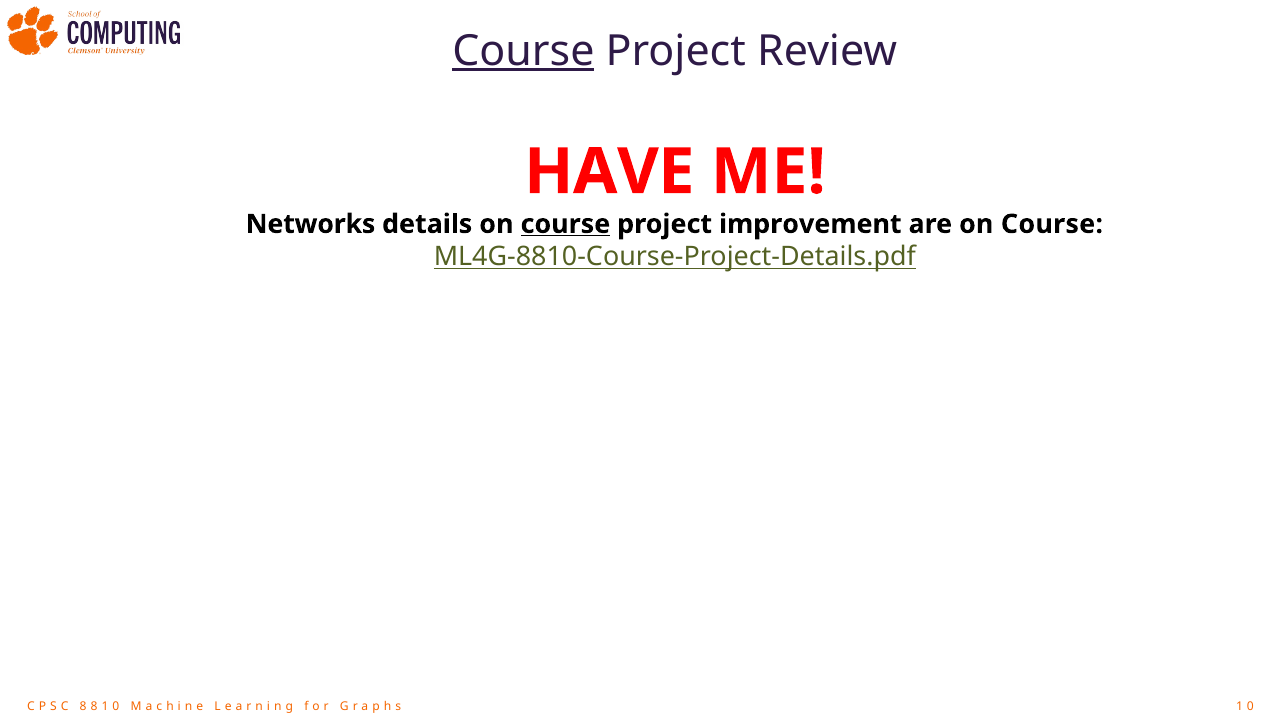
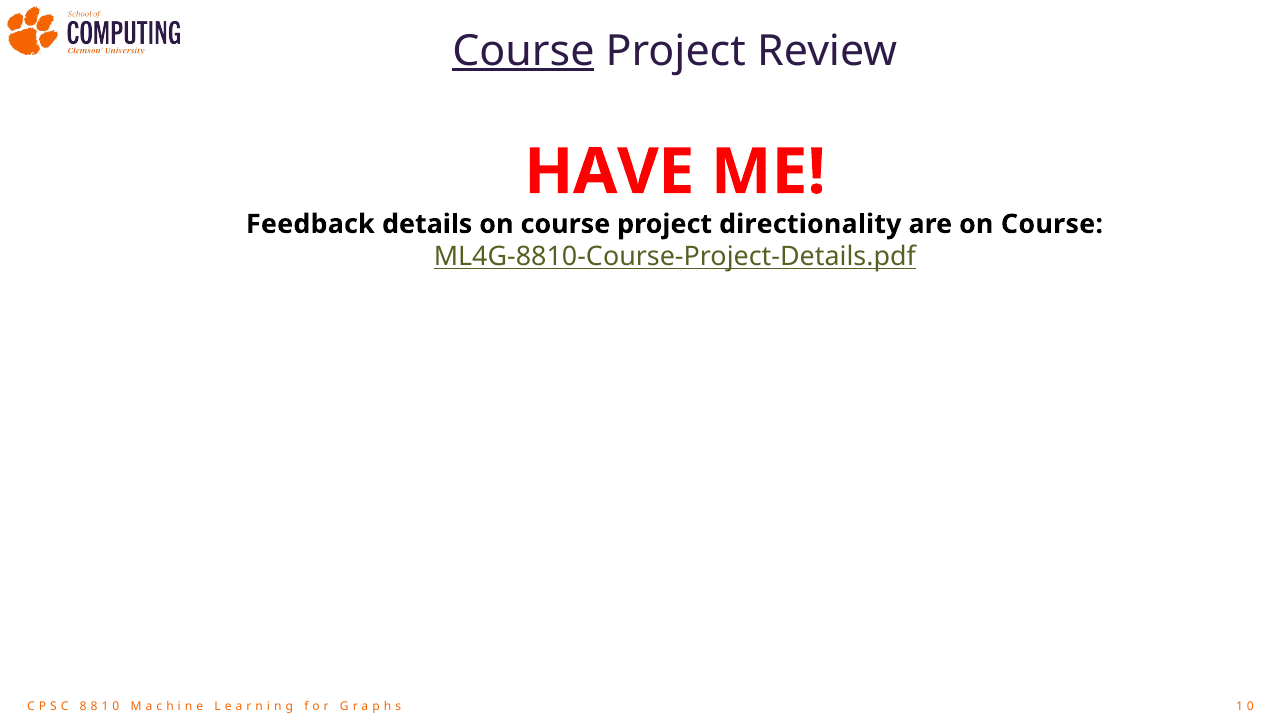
Networks: Networks -> Feedback
course at (565, 224) underline: present -> none
improvement: improvement -> directionality
